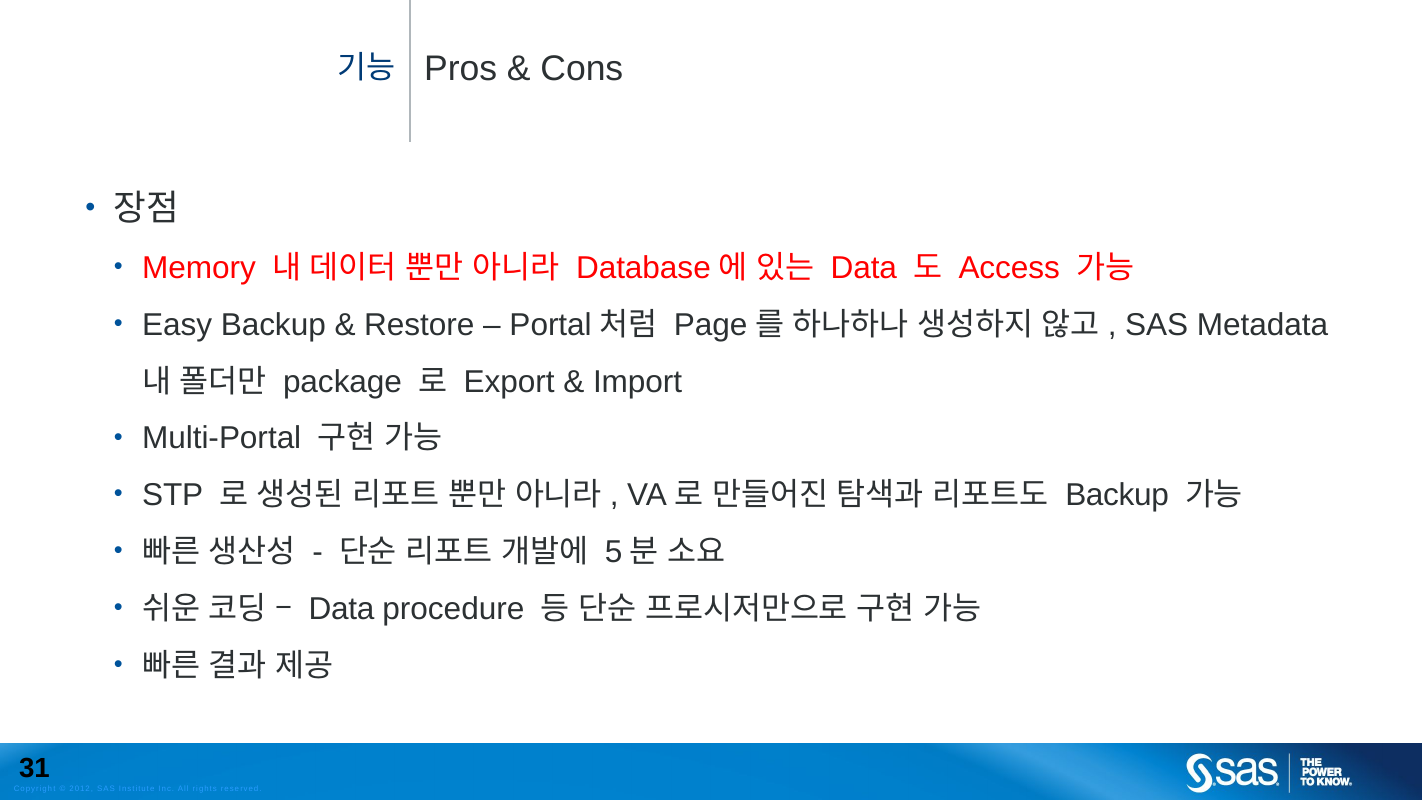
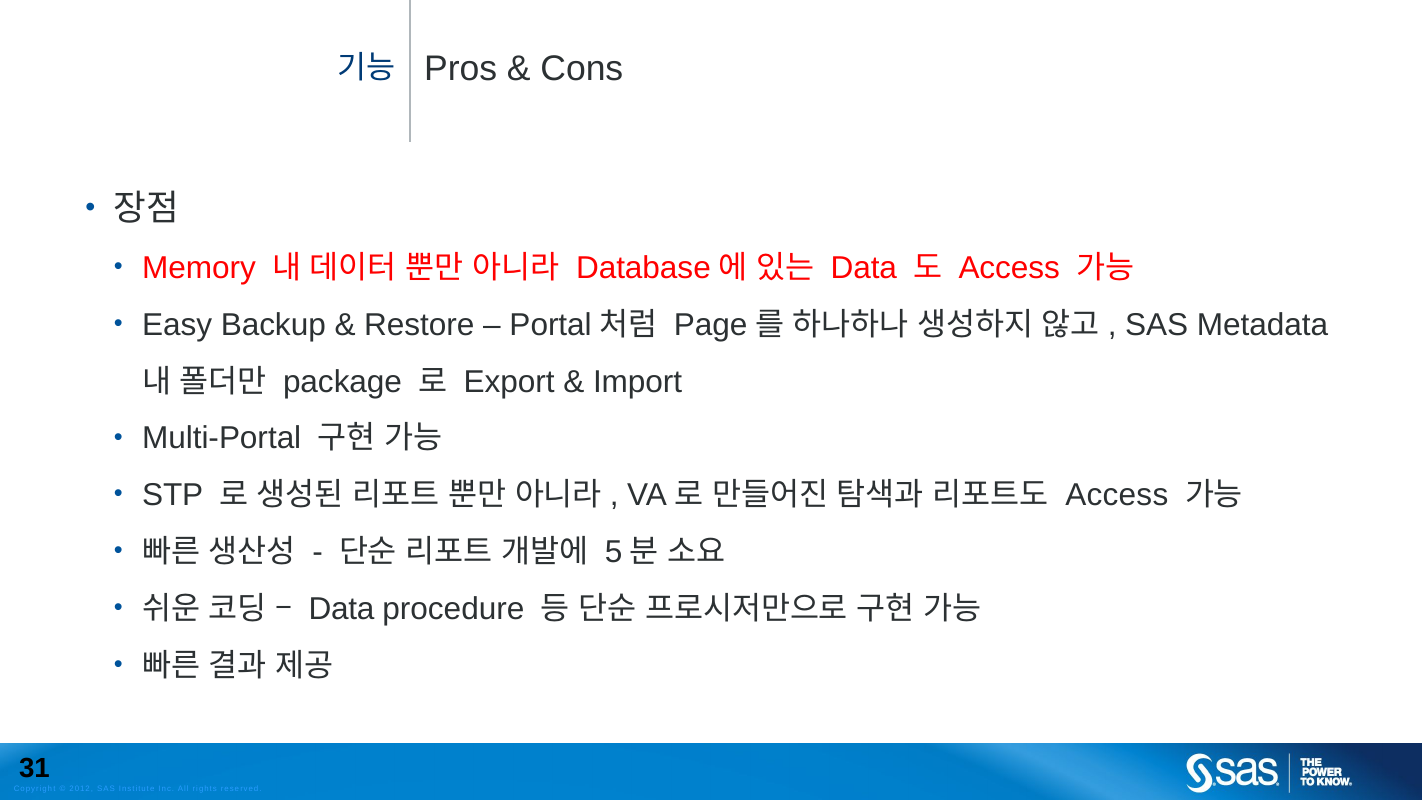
Backup at (1117, 495): Backup -> Access
